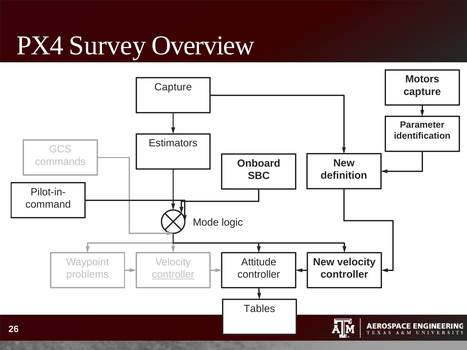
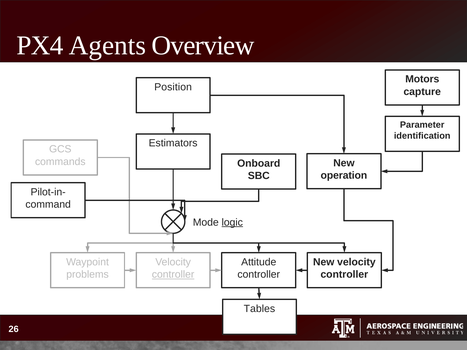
Survey: Survey -> Agents
Capture at (173, 87): Capture -> Position
definition: definition -> operation
logic underline: none -> present
